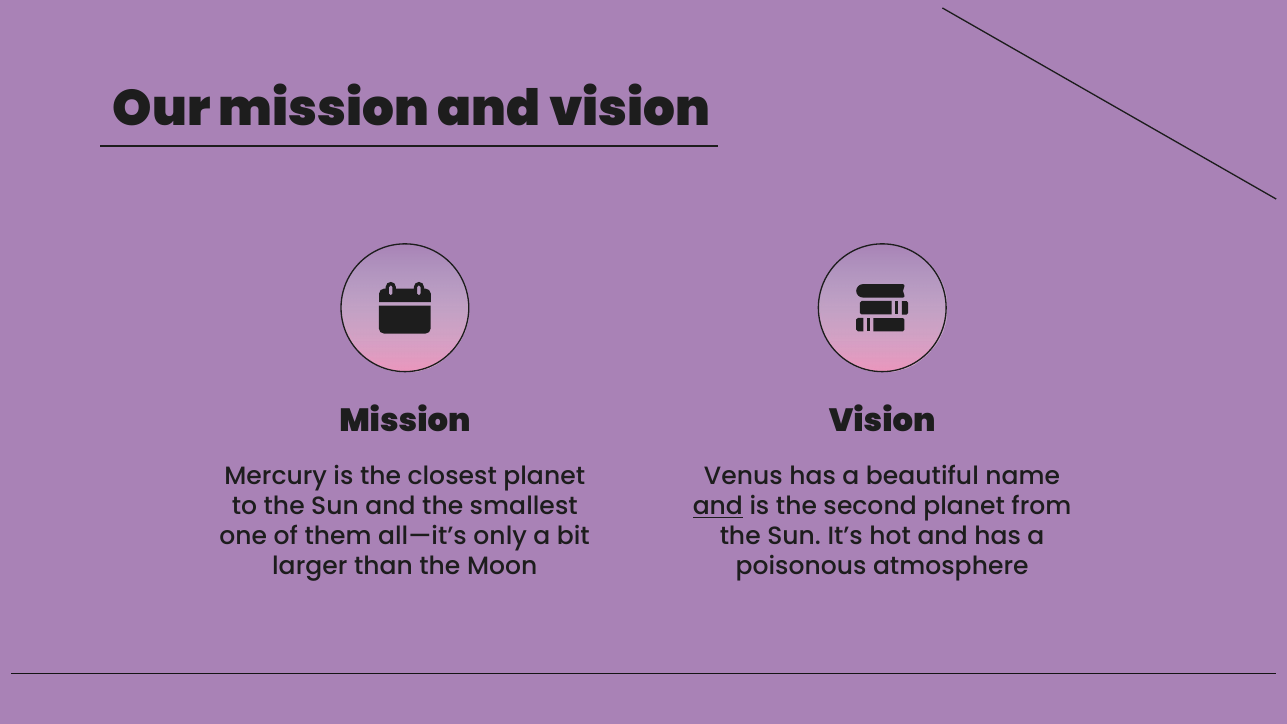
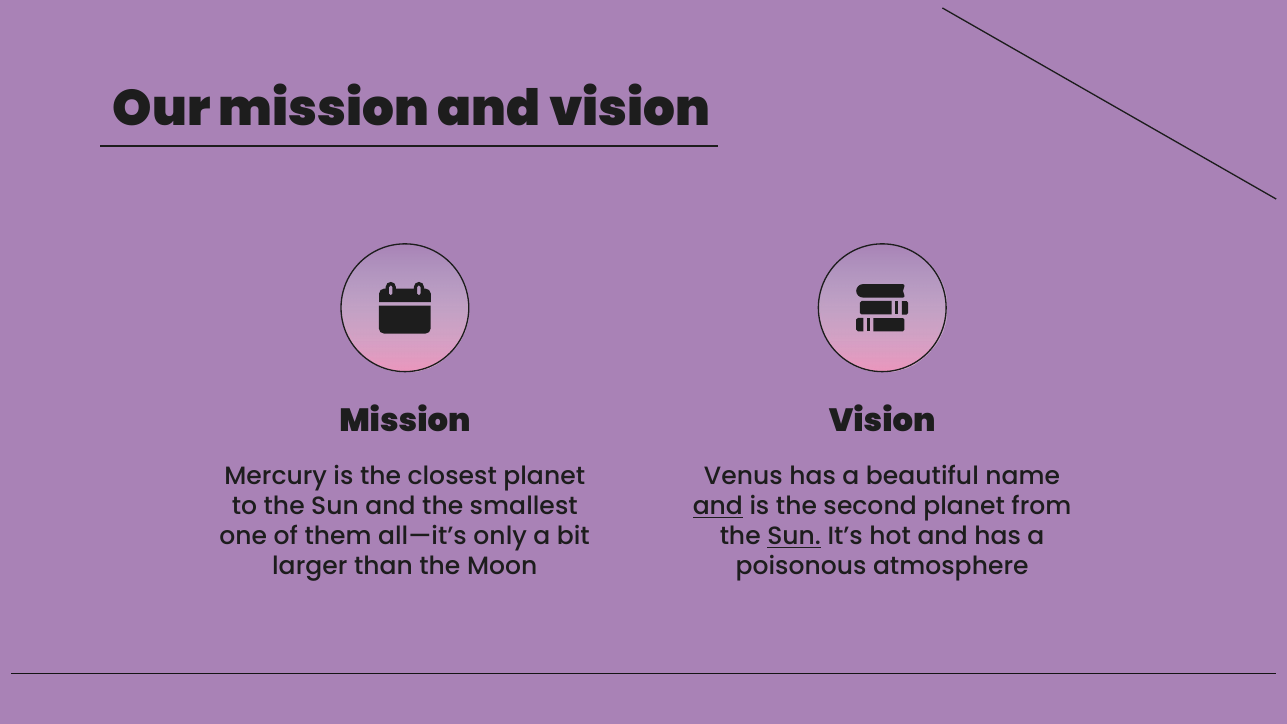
Sun at (794, 537) underline: none -> present
